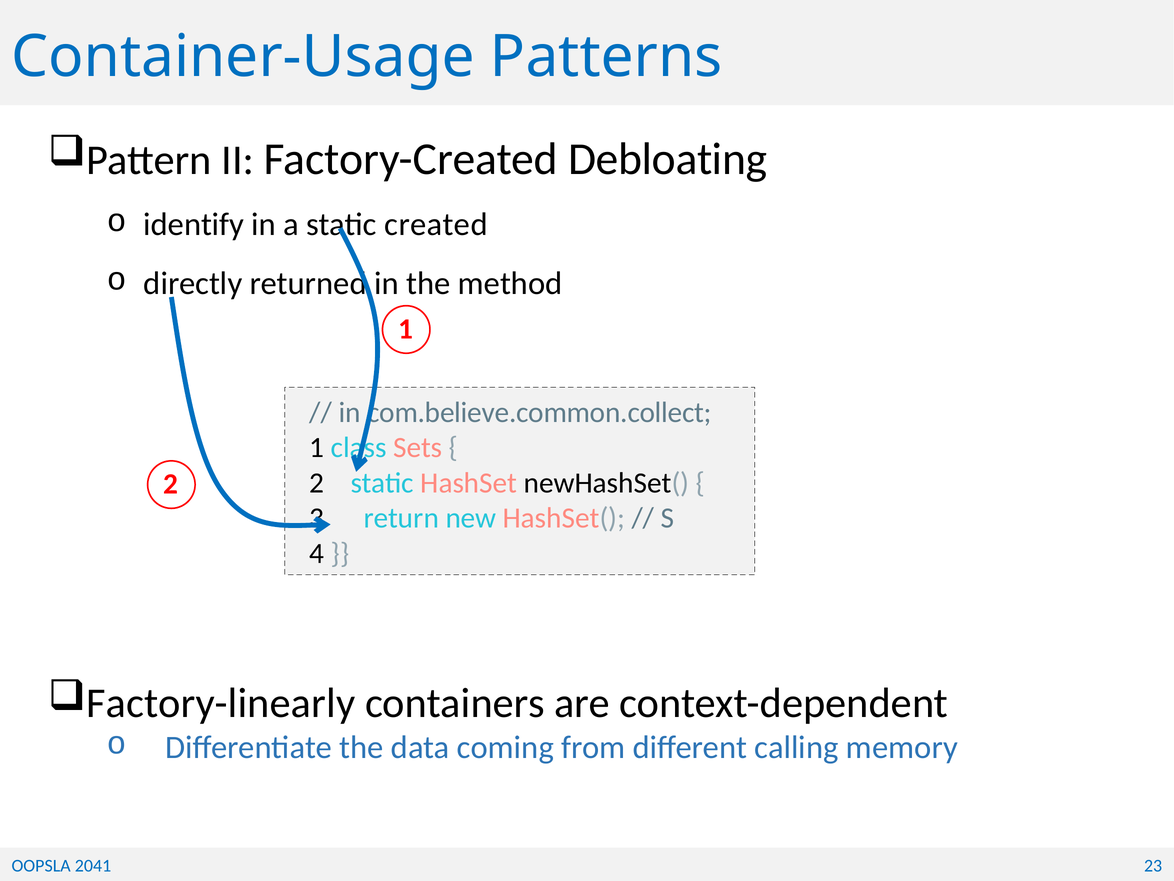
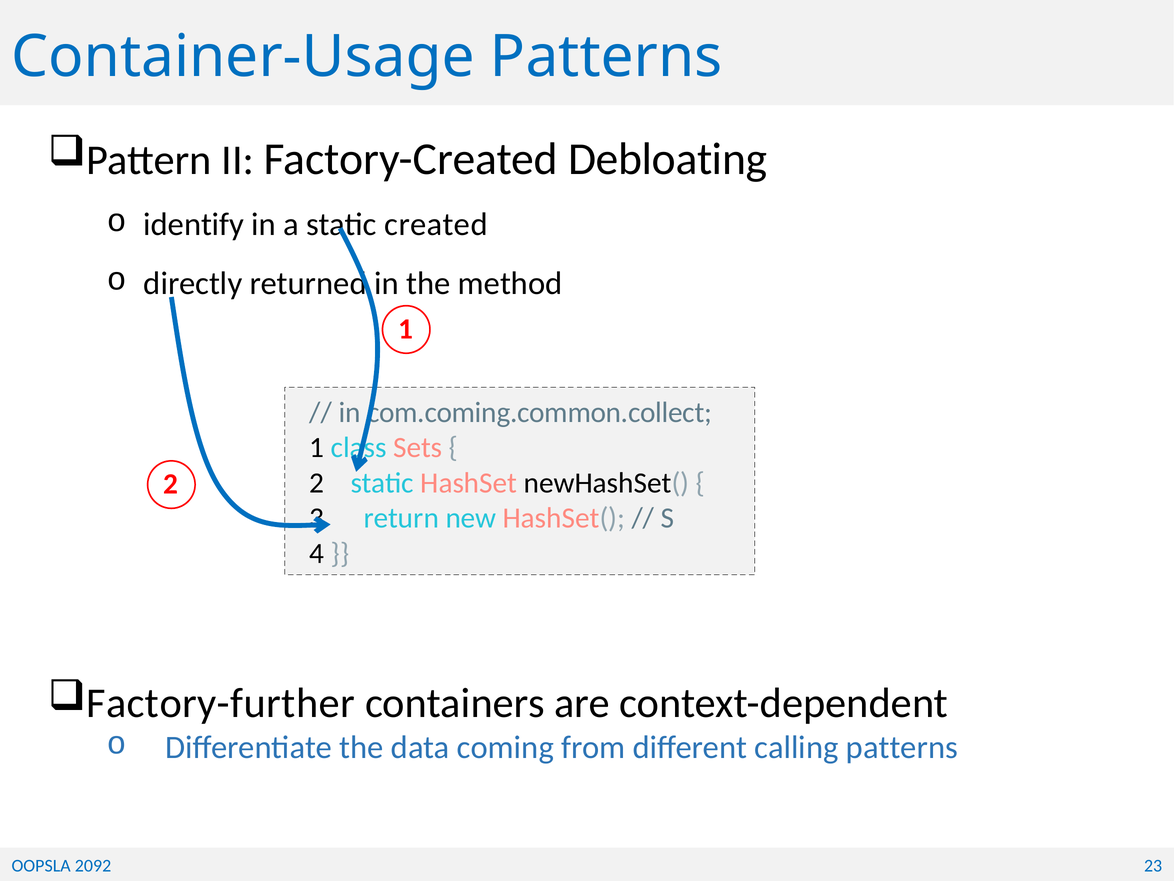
com.believe.common.collect: com.believe.common.collect -> com.coming.common.collect
Factory-linearly: Factory-linearly -> Factory-further
calling memory: memory -> patterns
2041: 2041 -> 2092
